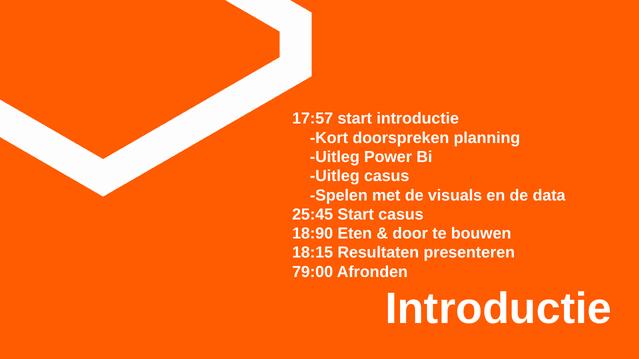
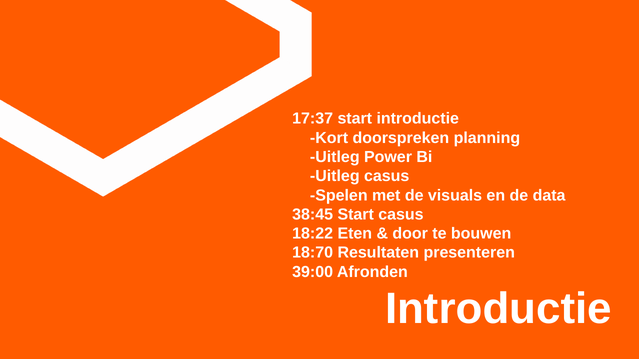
17:57: 17:57 -> 17:37
25:45: 25:45 -> 38:45
18:90: 18:90 -> 18:22
18:15: 18:15 -> 18:70
79:00: 79:00 -> 39:00
